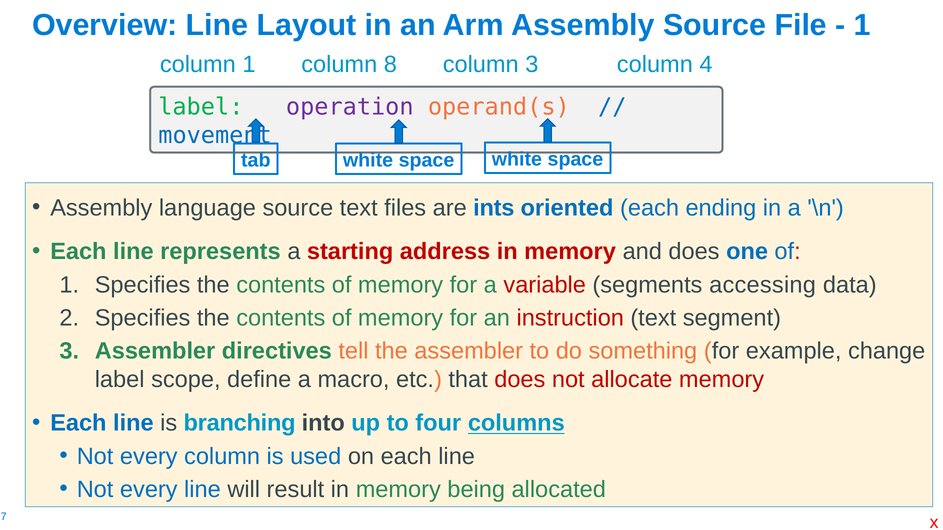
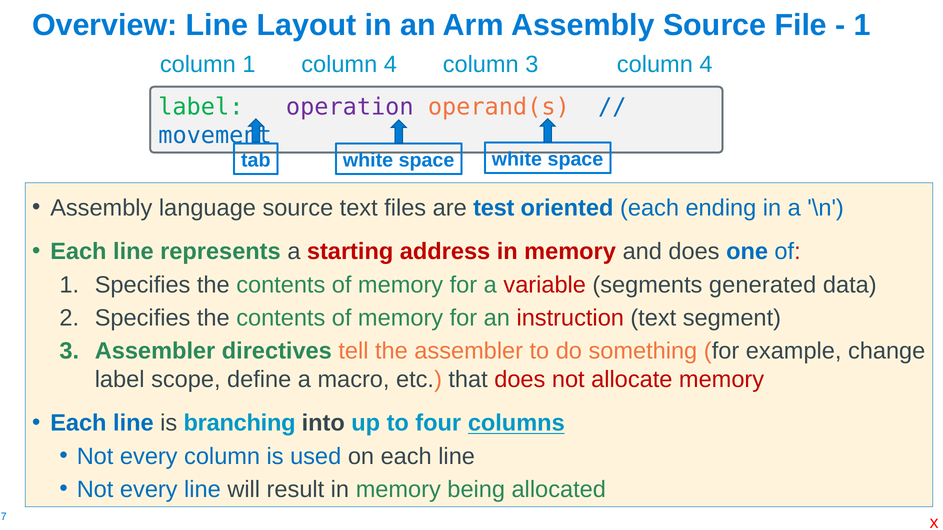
1 column 8: 8 -> 4
ints: ints -> test
accessing: accessing -> generated
